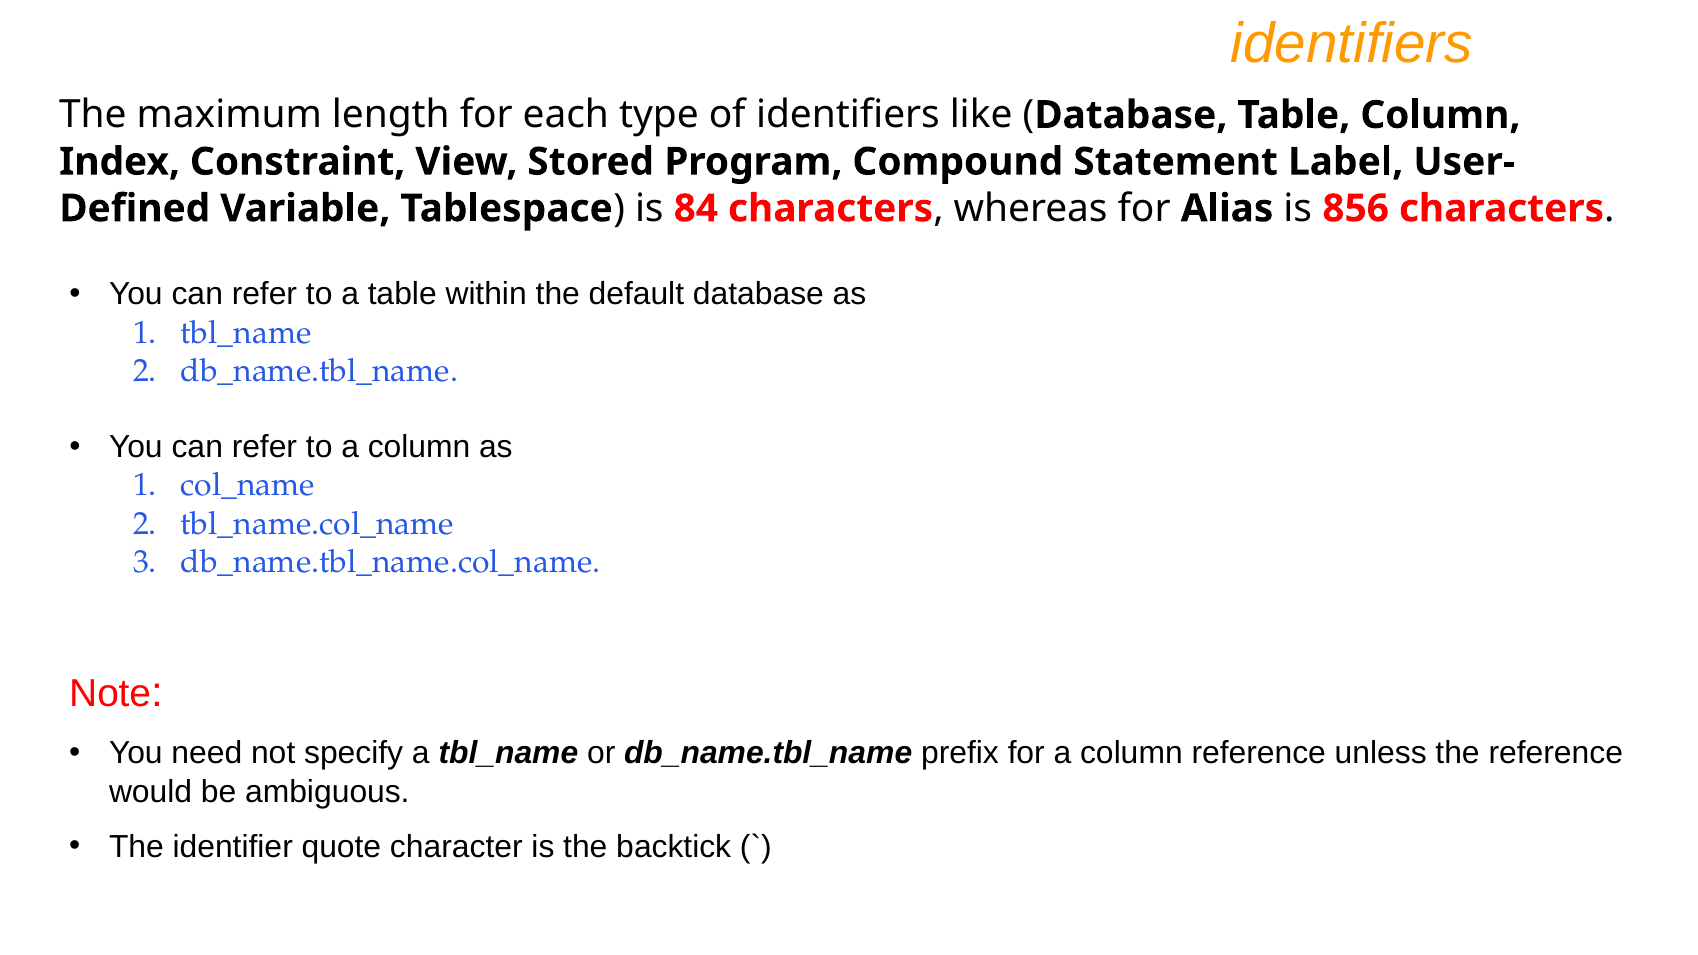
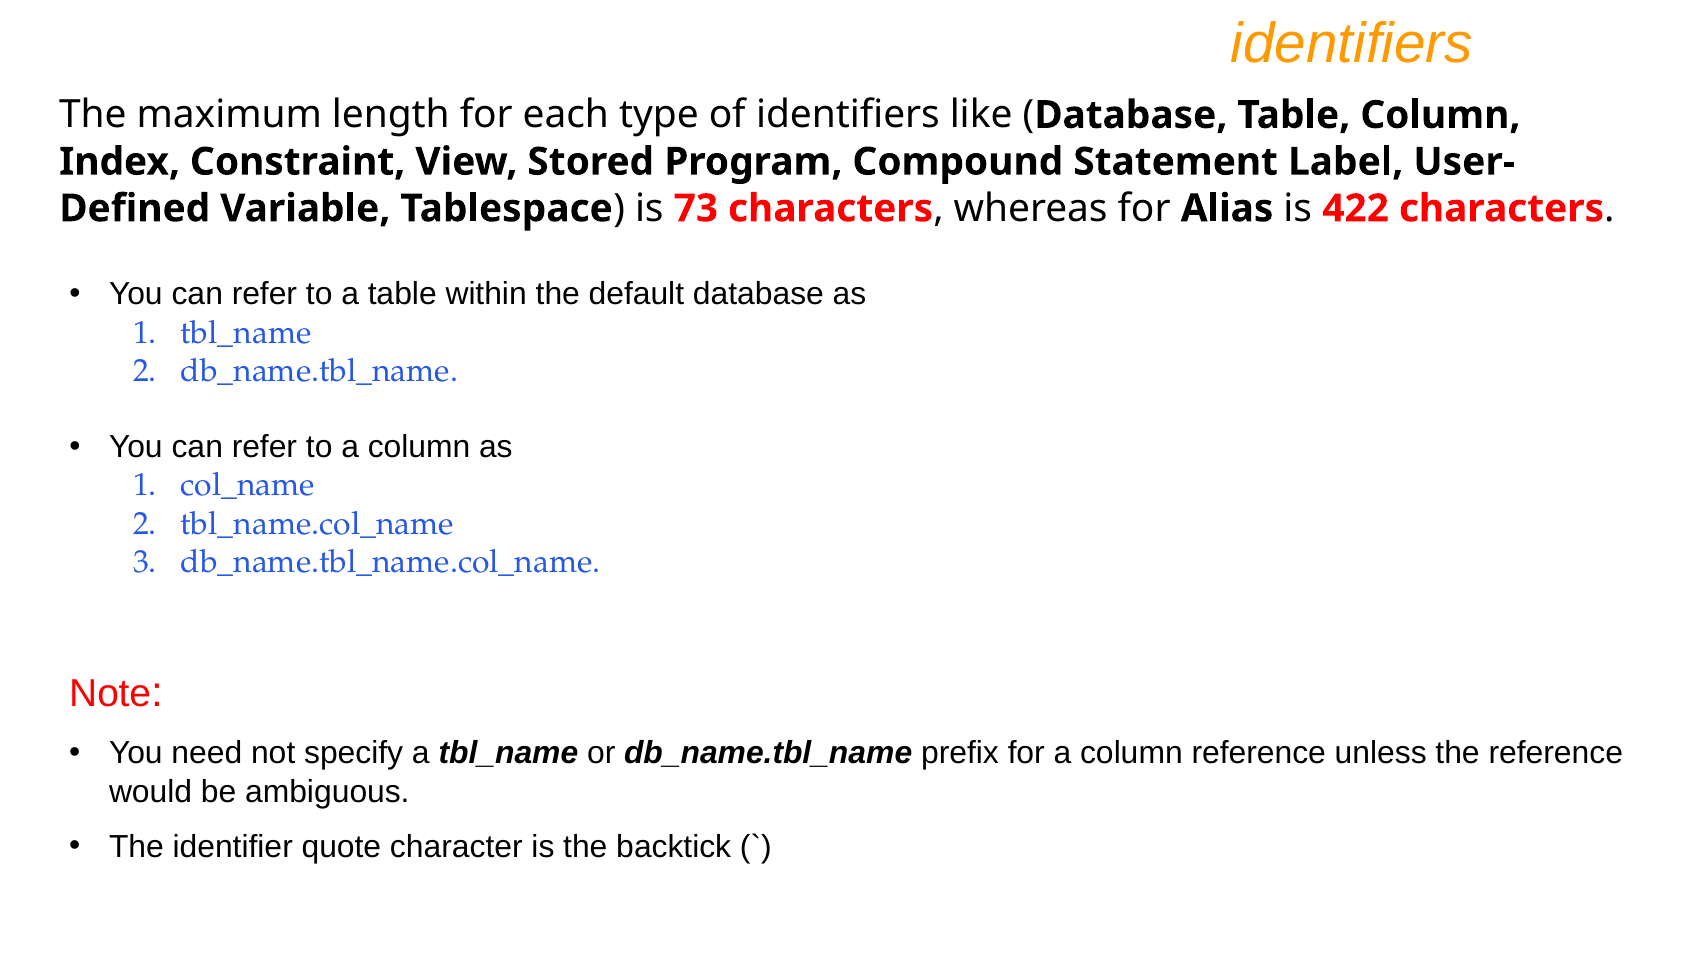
84: 84 -> 73
856: 856 -> 422
